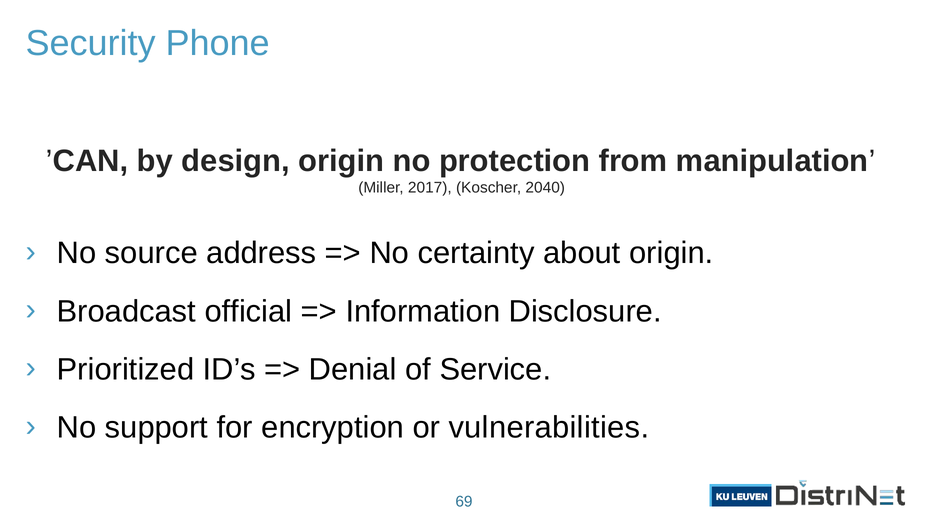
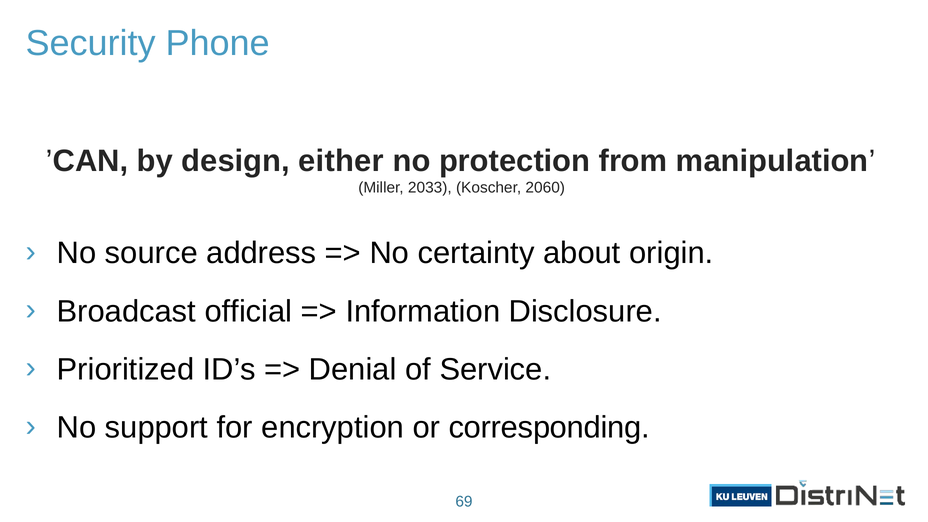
design origin: origin -> either
2017: 2017 -> 2033
2040: 2040 -> 2060
vulnerabilities: vulnerabilities -> corresponding
